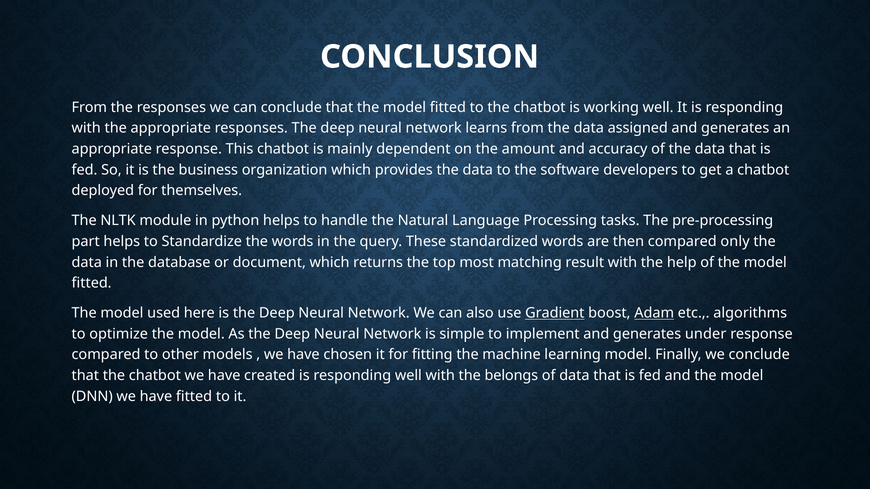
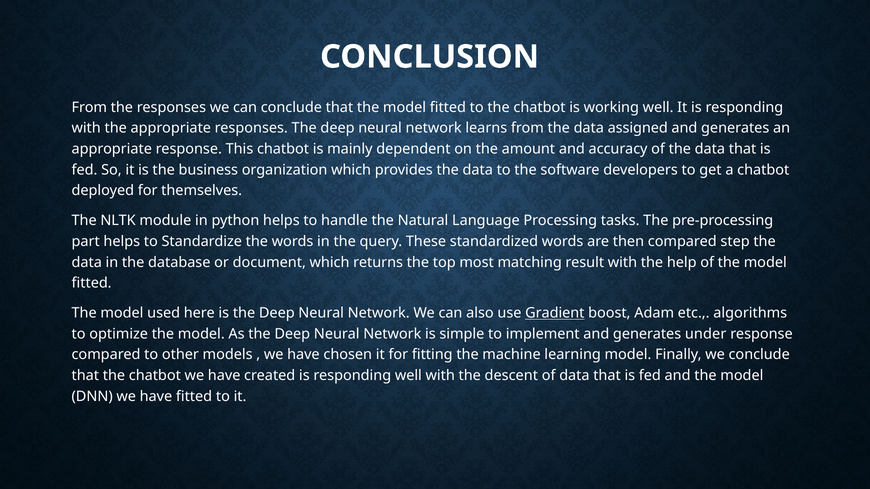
only: only -> step
Adam underline: present -> none
belongs: belongs -> descent
